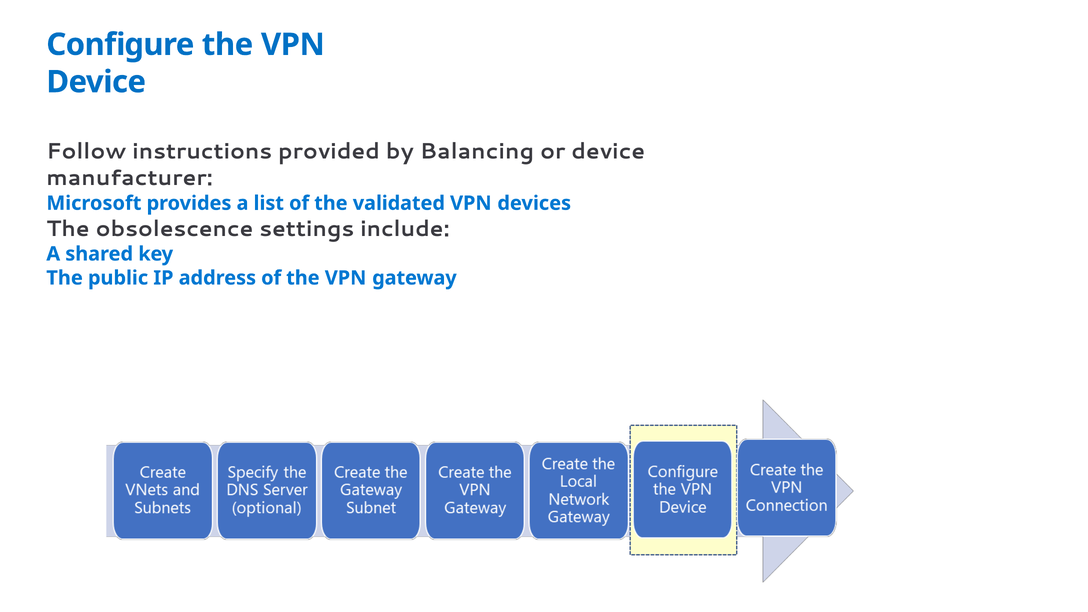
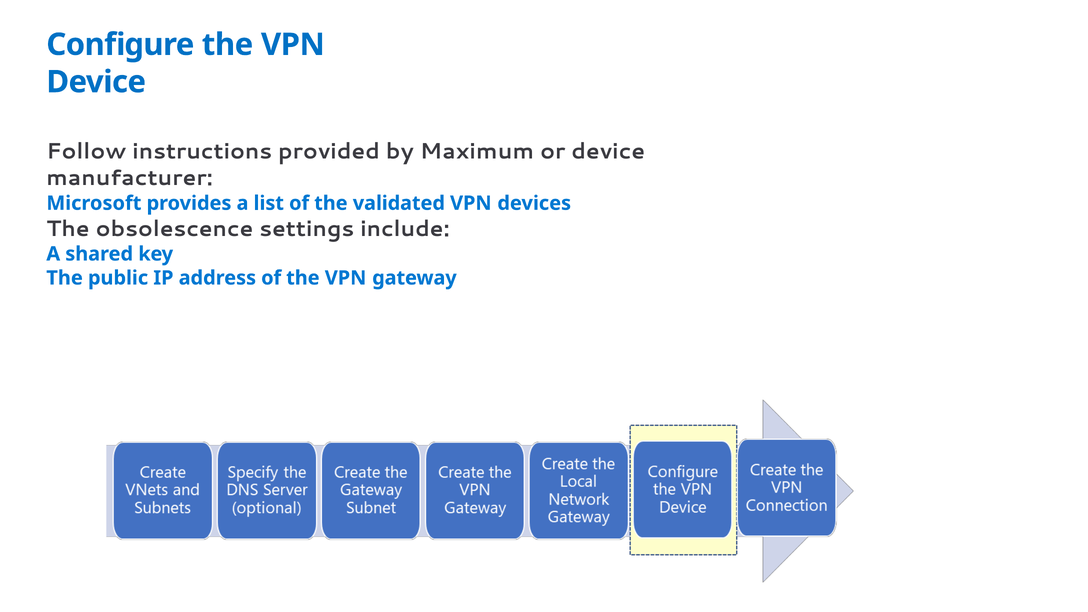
Balancing: Balancing -> Maximum
